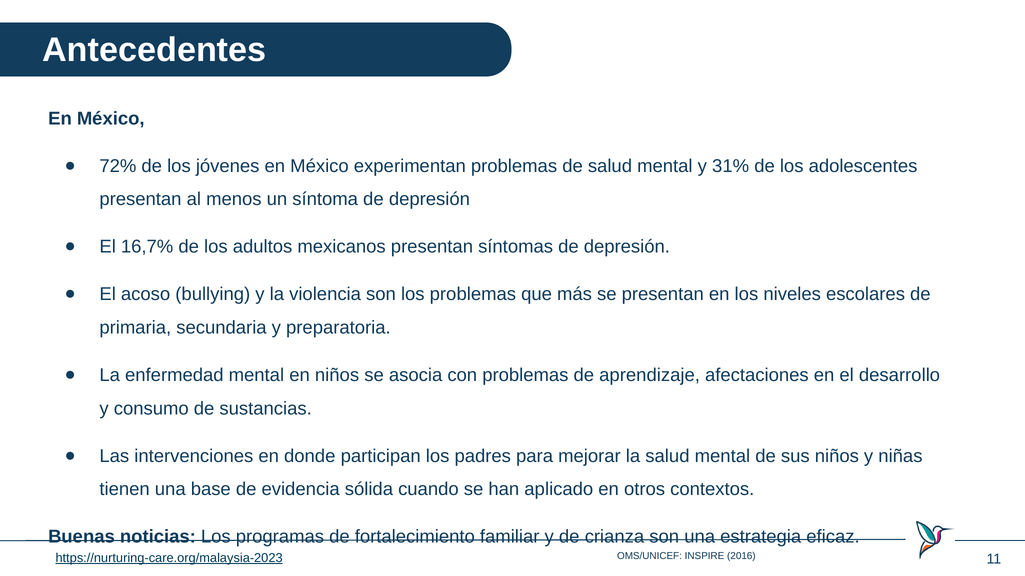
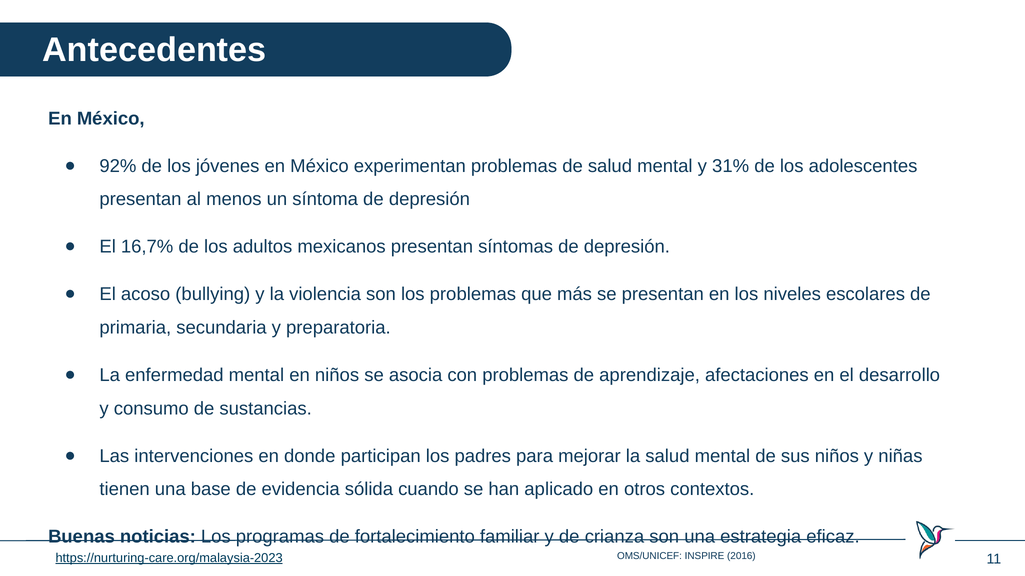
72%: 72% -> 92%
